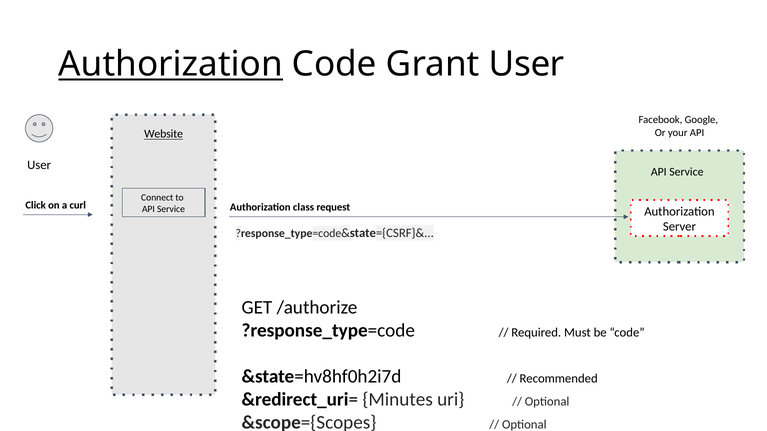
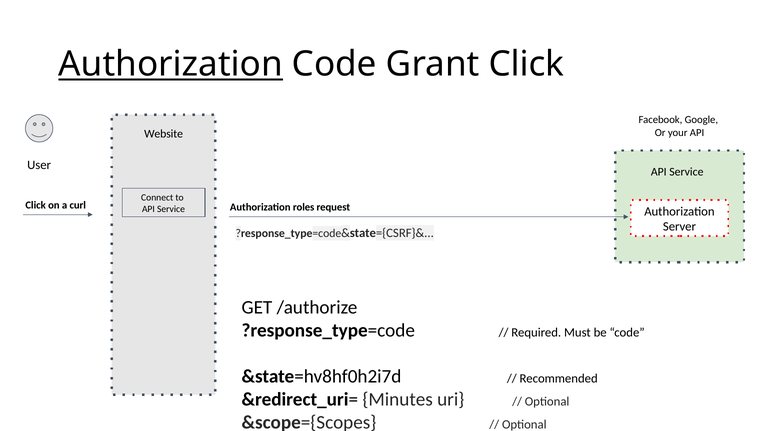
Grant User: User -> Click
Website underline: present -> none
class: class -> roles
